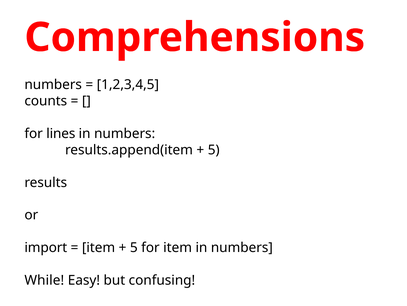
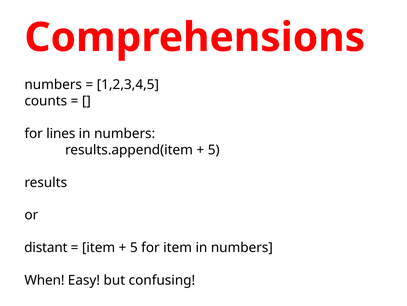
import: import -> distant
While: While -> When
